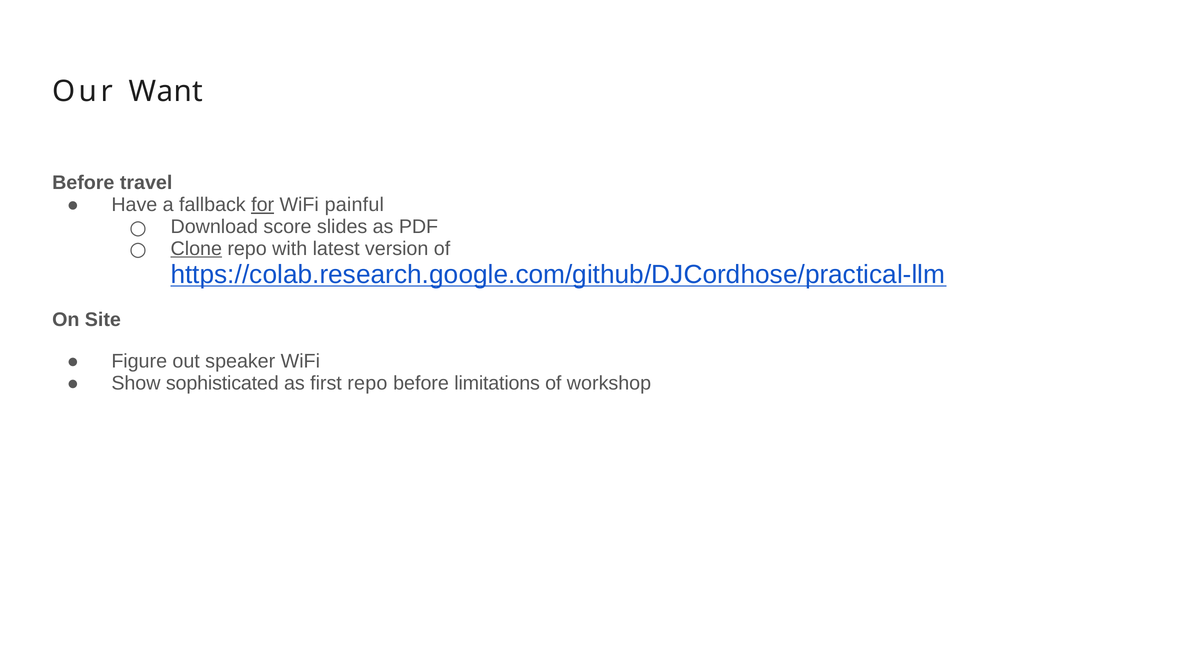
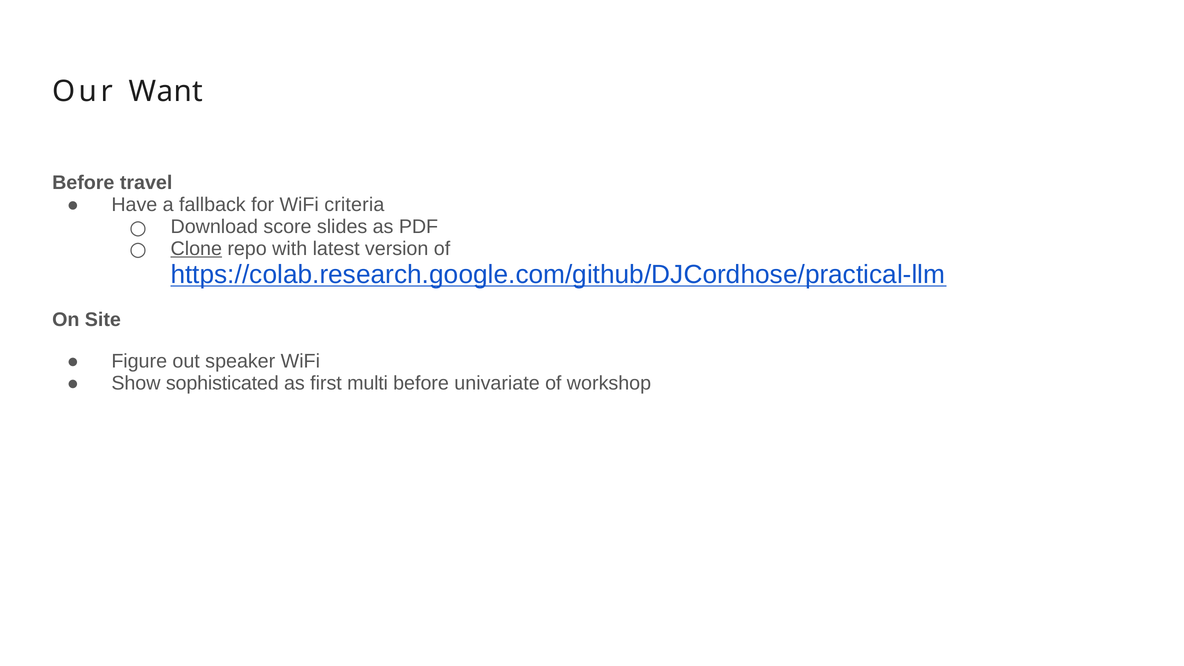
for underline: present -> none
painful: painful -> criteria
first repo: repo -> multi
limitations: limitations -> univariate
